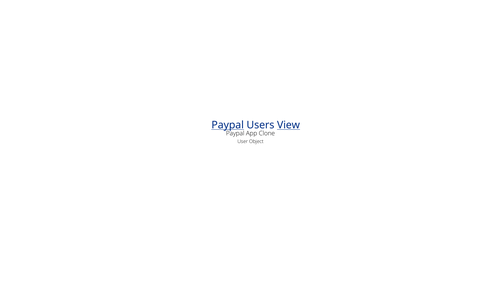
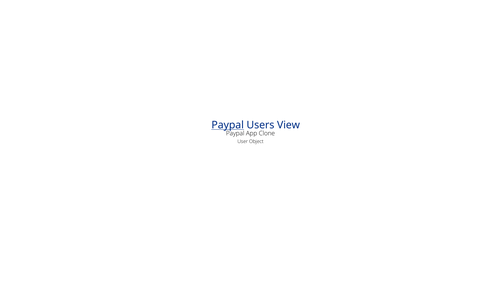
View underline: present -> none
